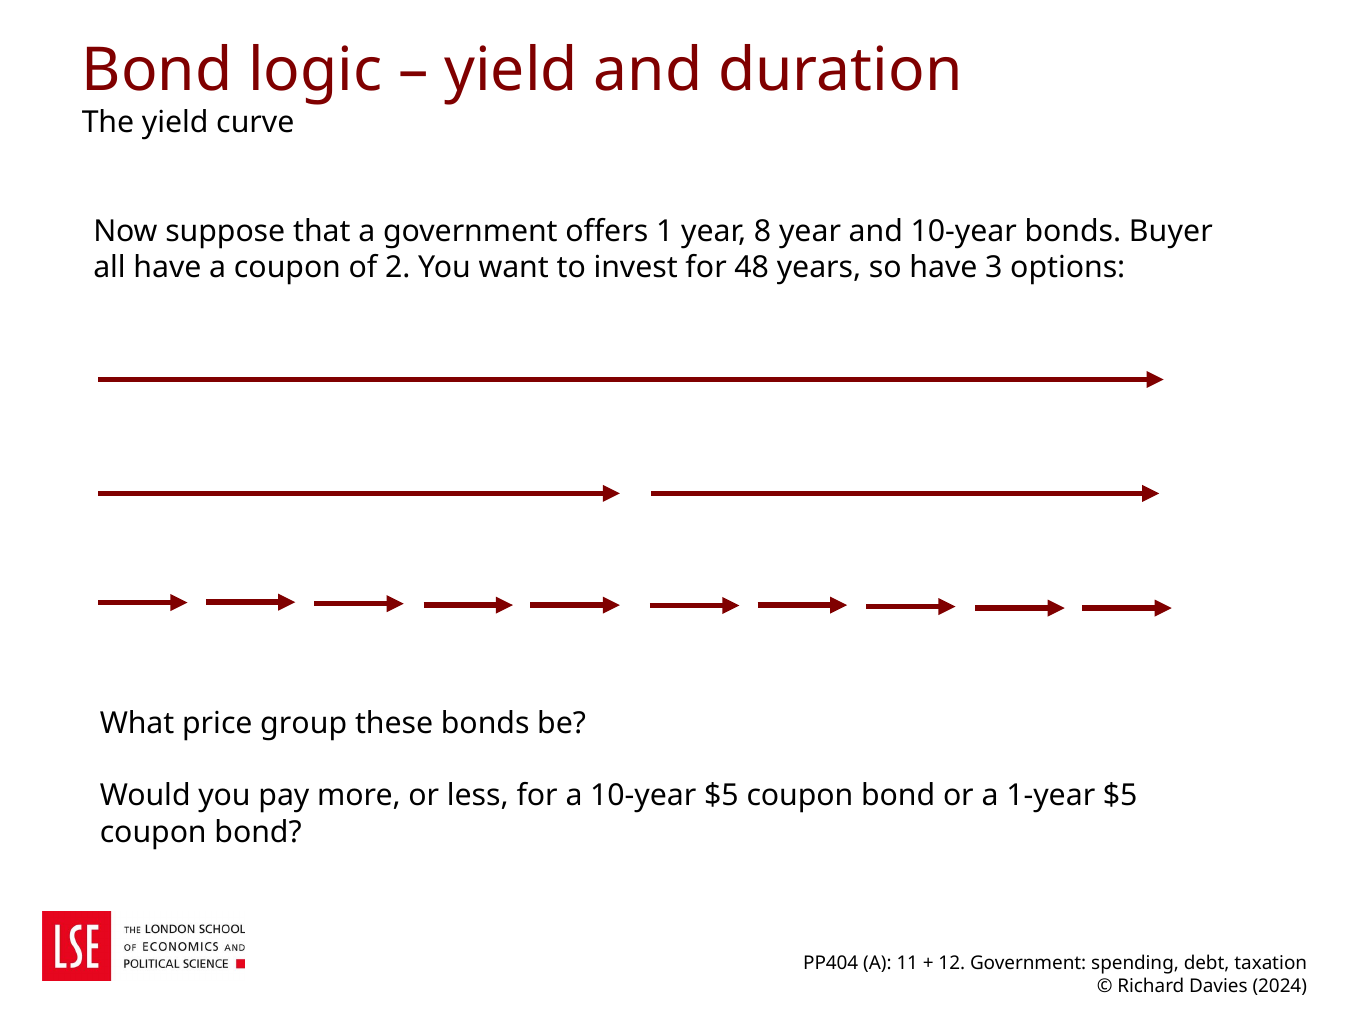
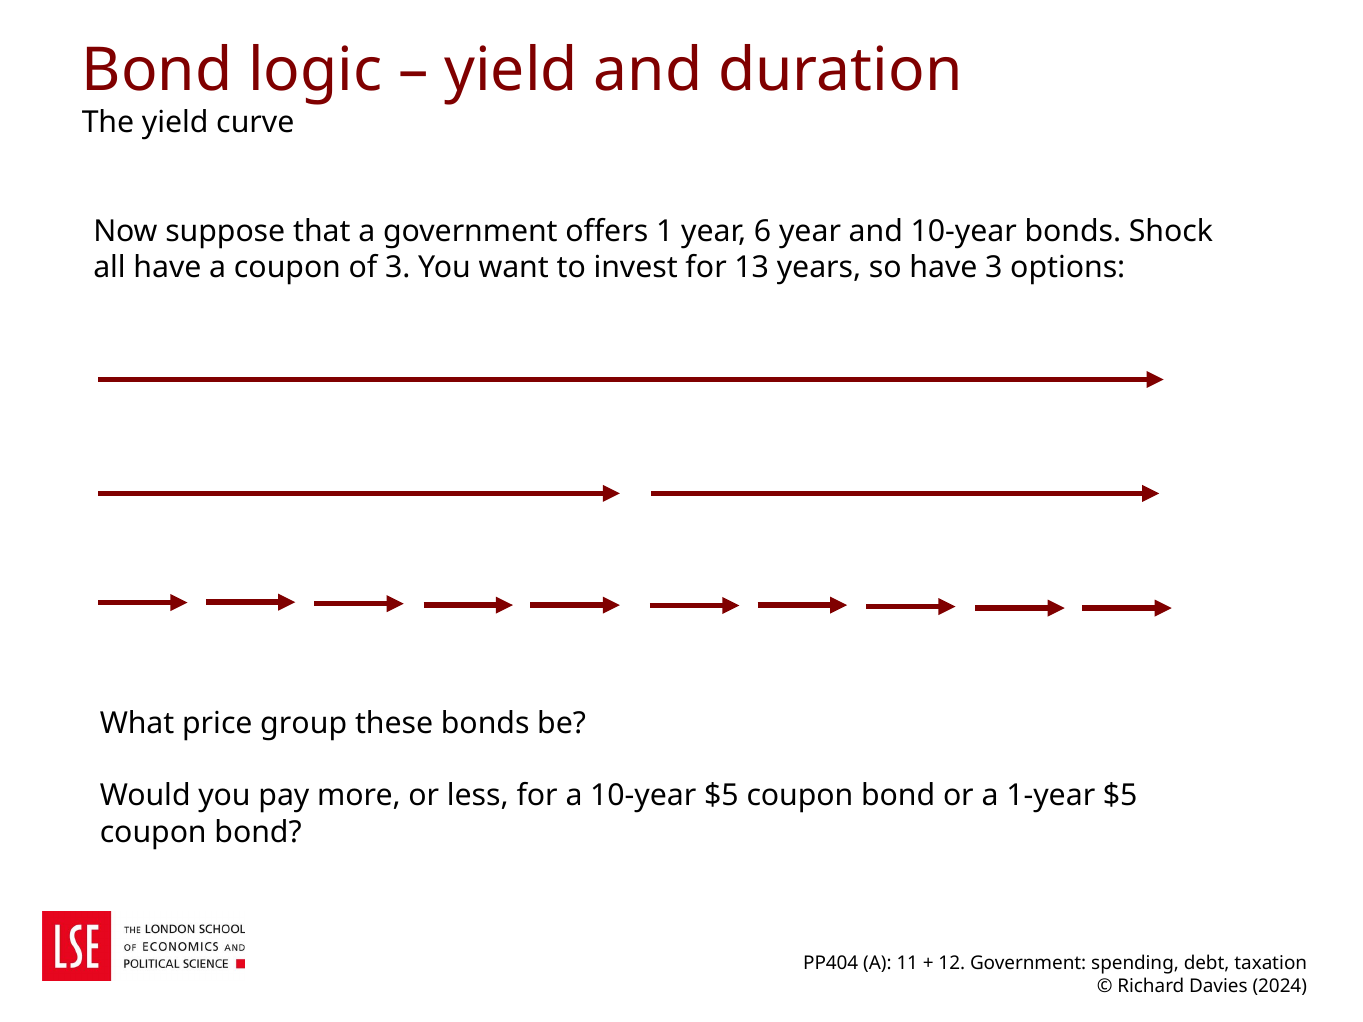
8: 8 -> 6
Buyer: Buyer -> Shock
of 2: 2 -> 3
48: 48 -> 13
